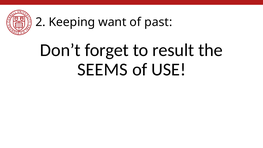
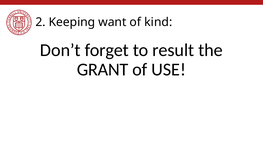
past: past -> kind
SEEMS: SEEMS -> GRANT
